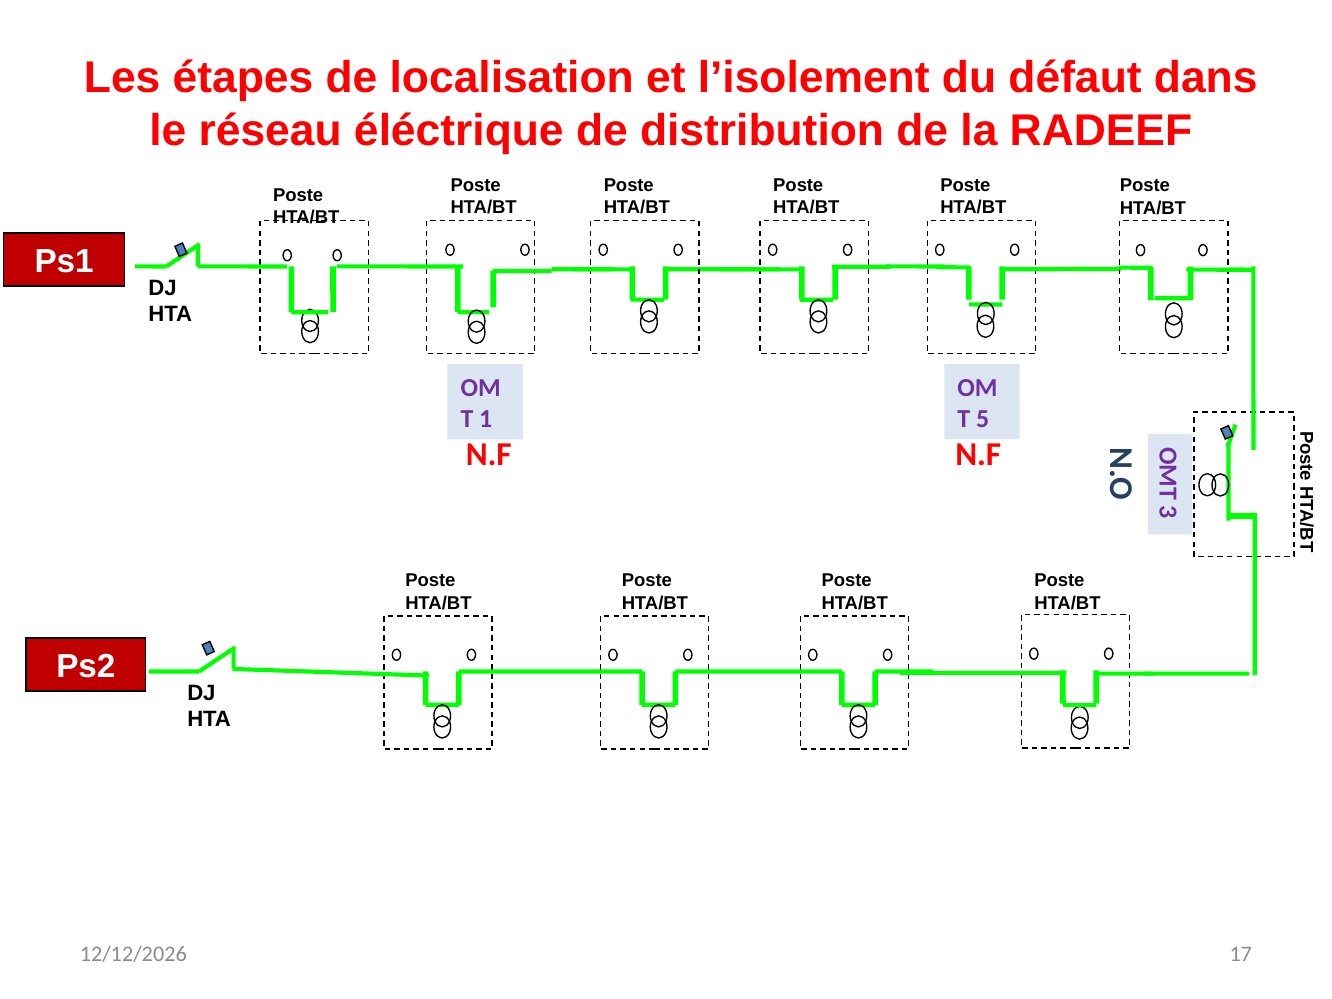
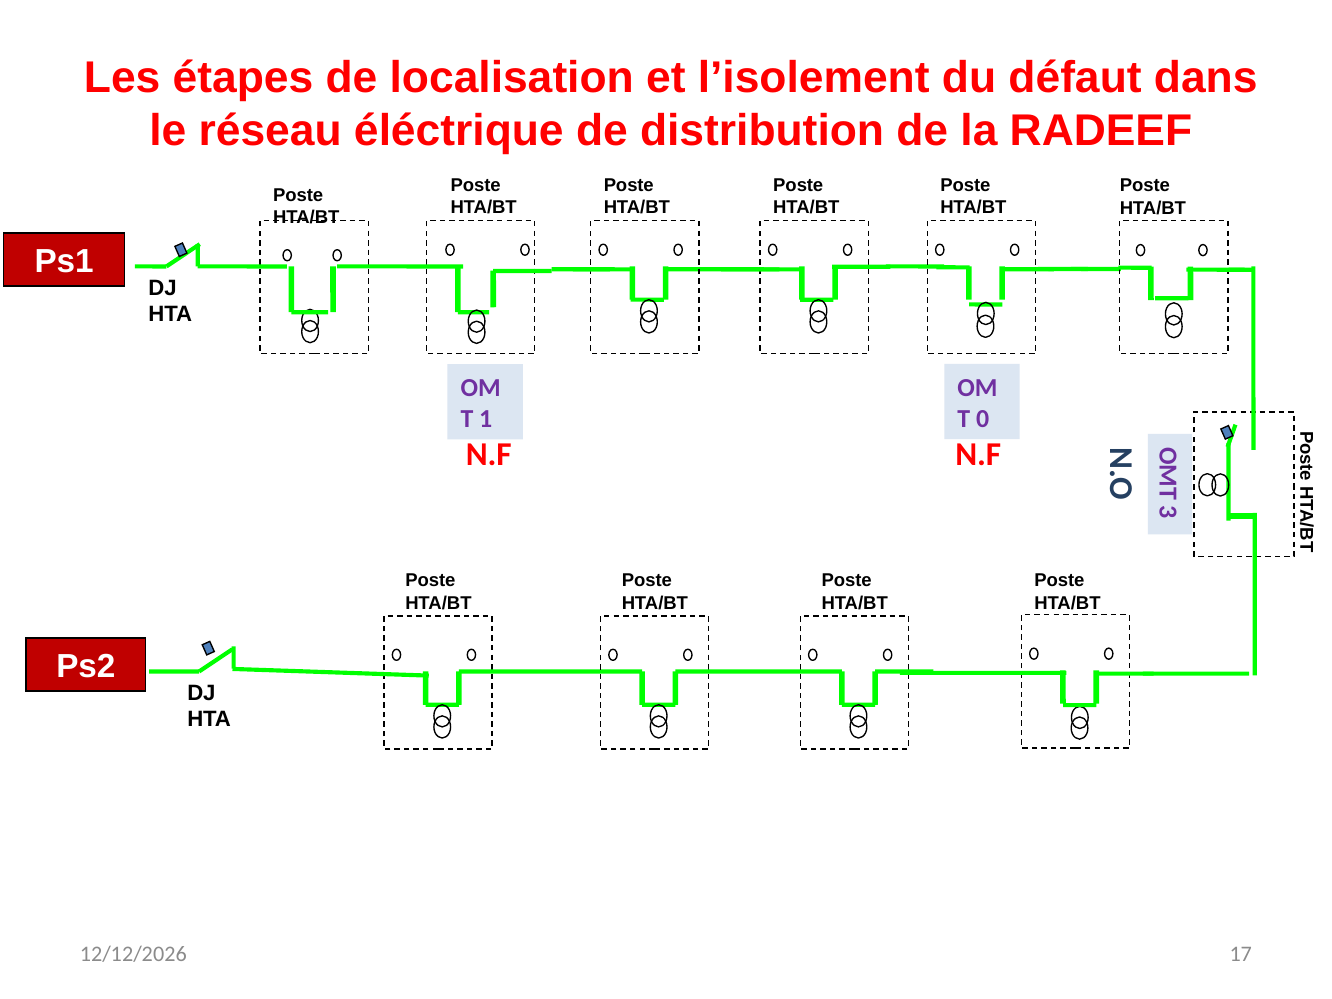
5: 5 -> 0
